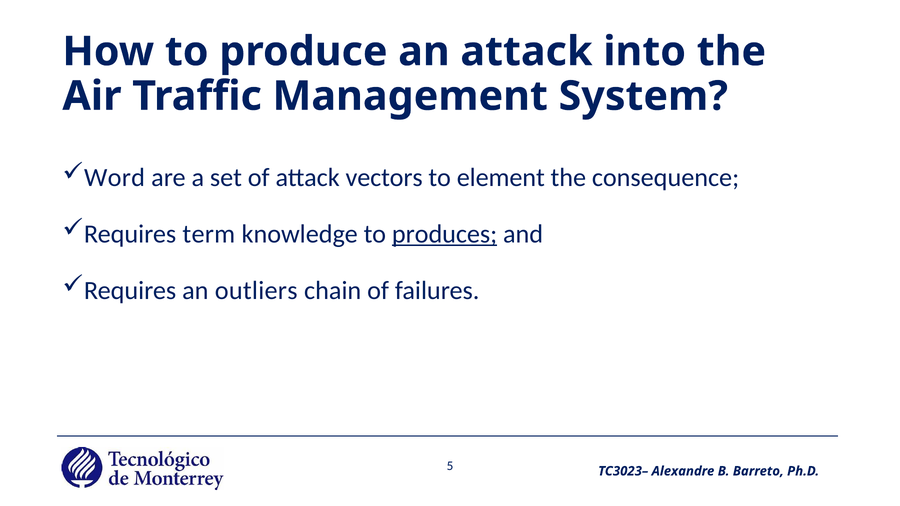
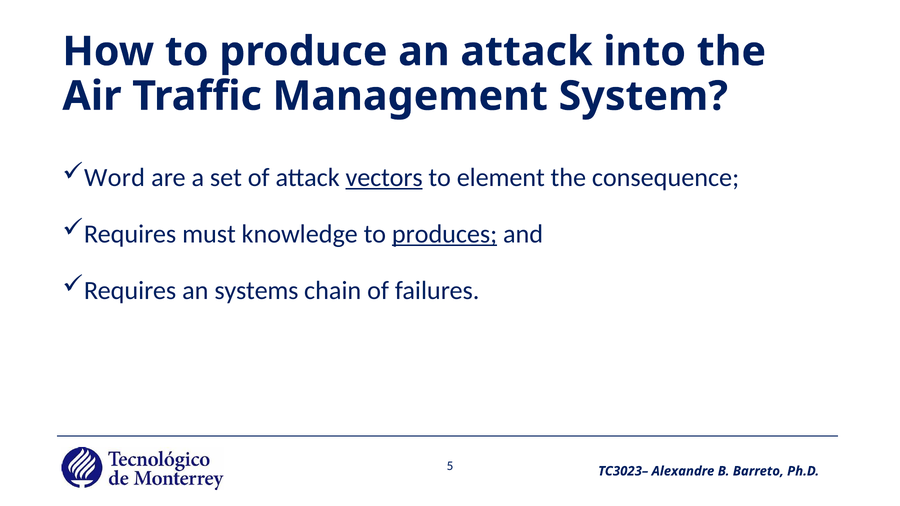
vectors underline: none -> present
term: term -> must
outliers: outliers -> systems
